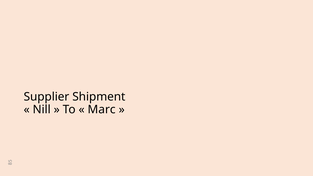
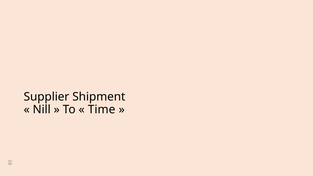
Marc: Marc -> Time
